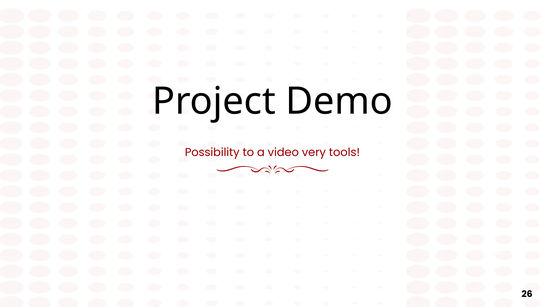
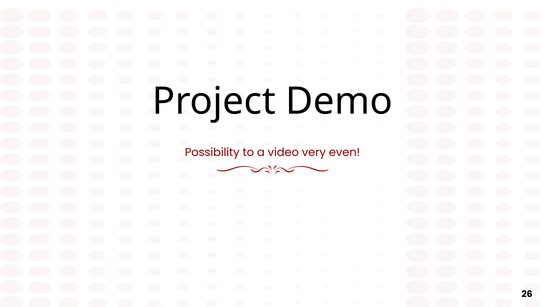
tools: tools -> even
